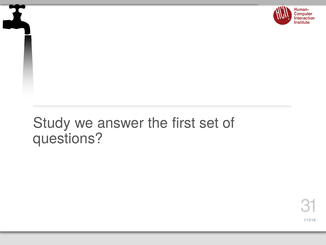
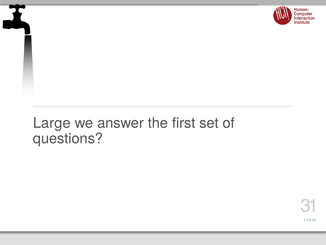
Study: Study -> Large
